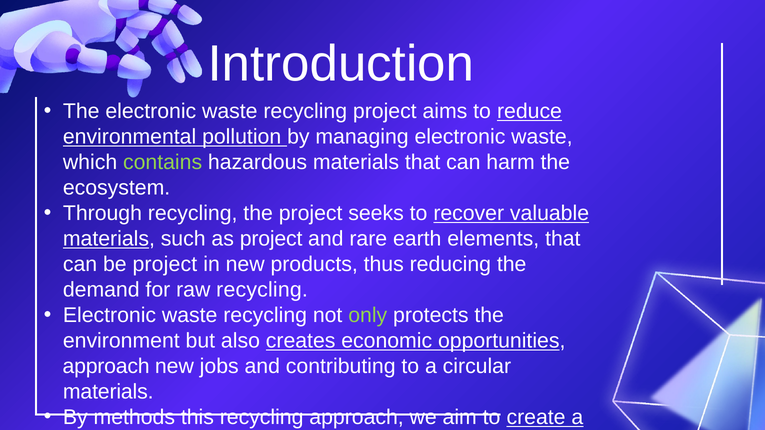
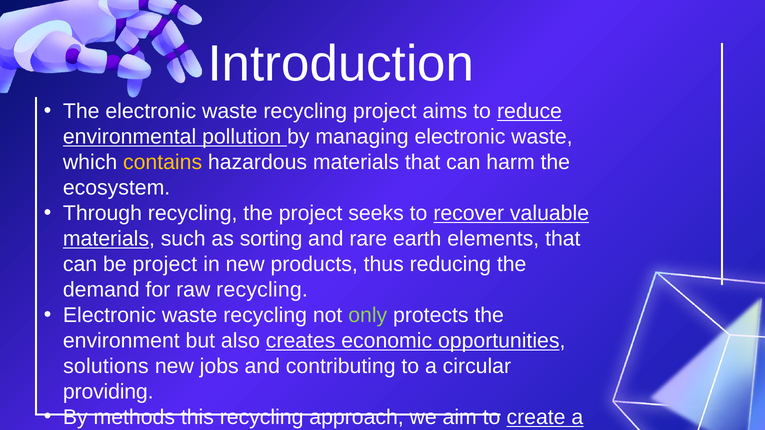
contains colour: light green -> yellow
as project: project -> sorting
approach at (106, 366): approach -> solutions
materials at (108, 392): materials -> providing
